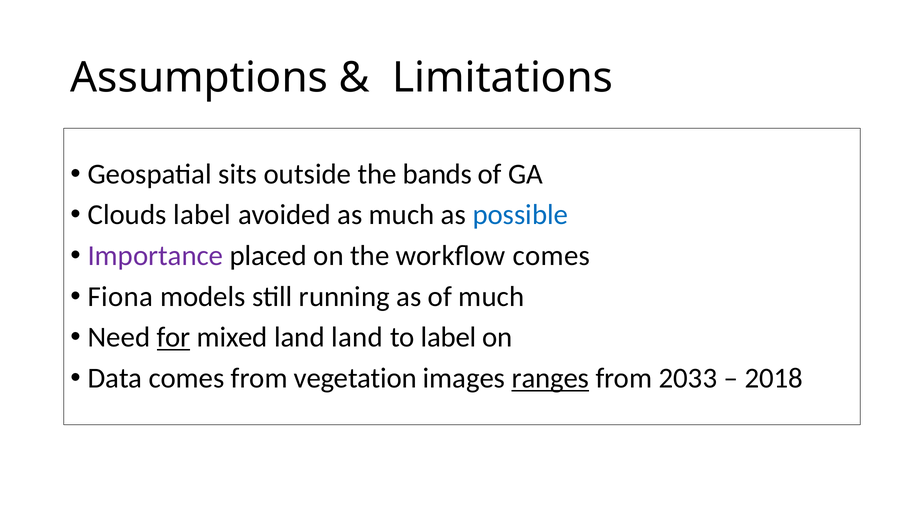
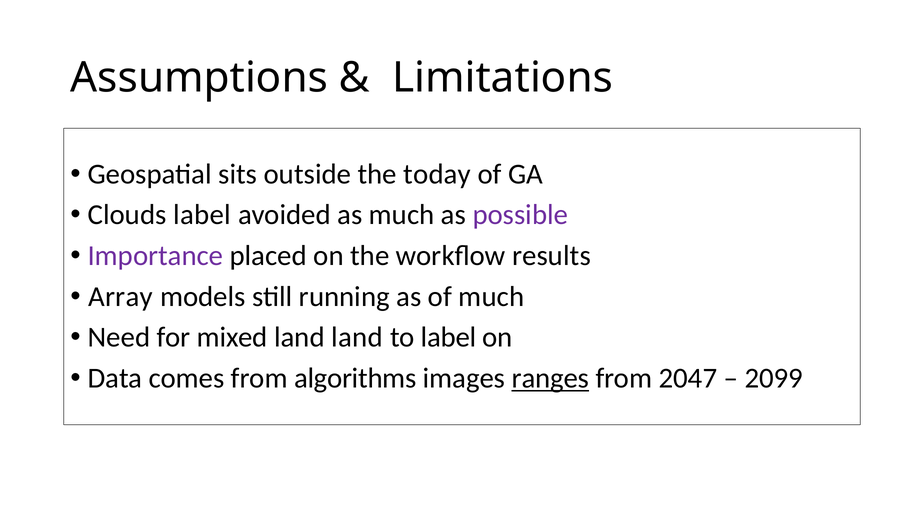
bands: bands -> today
possible colour: blue -> purple
workflow comes: comes -> results
Fiona: Fiona -> Array
for underline: present -> none
vegetation: vegetation -> algorithms
2033: 2033 -> 2047
2018: 2018 -> 2099
